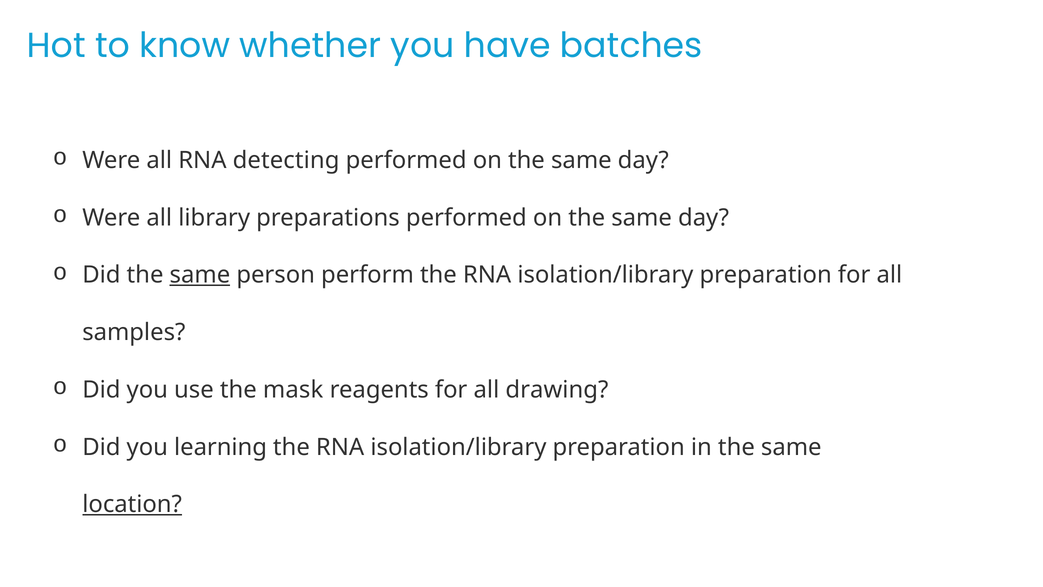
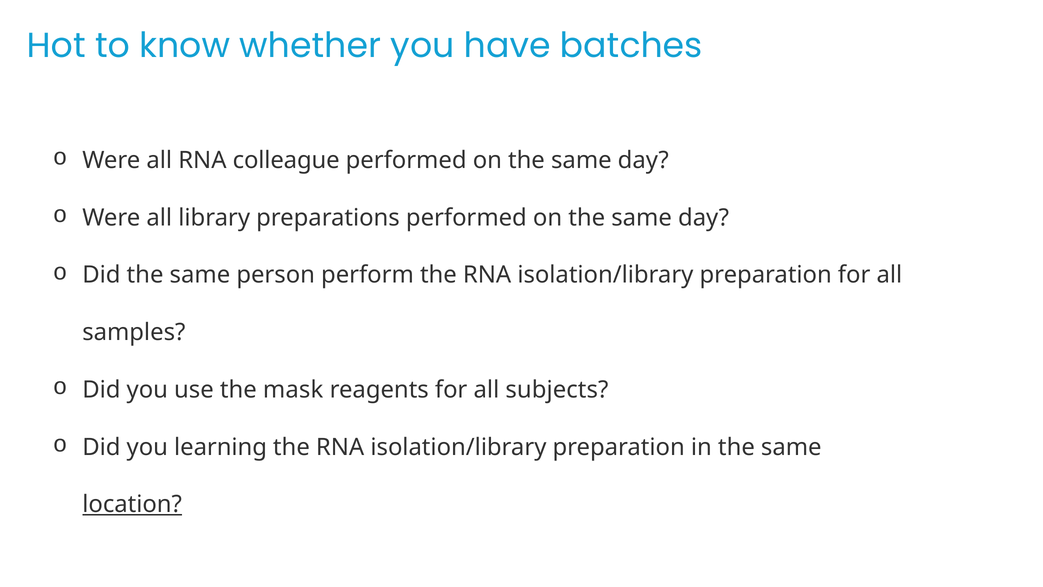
detecting: detecting -> colleague
same at (200, 275) underline: present -> none
drawing: drawing -> subjects
